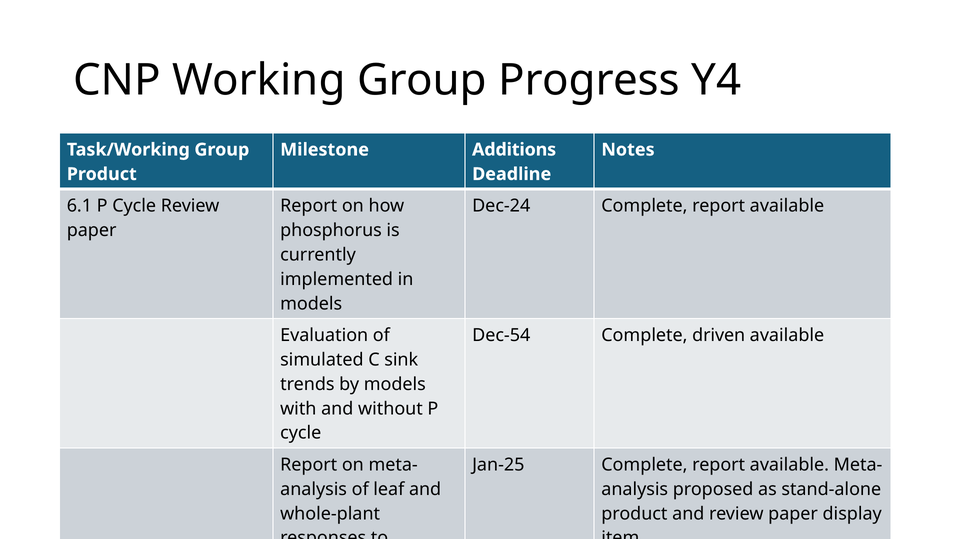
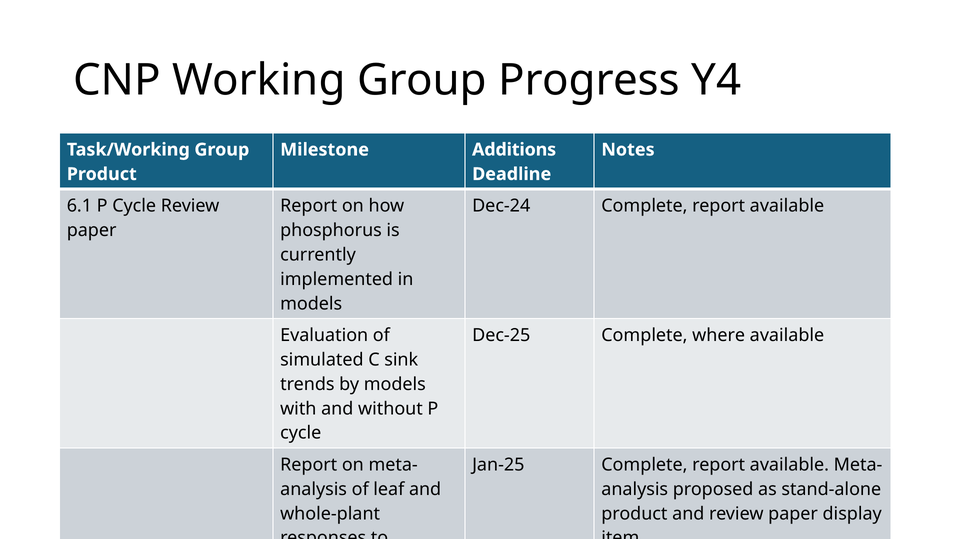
Dec-54: Dec-54 -> Dec-25
driven: driven -> where
